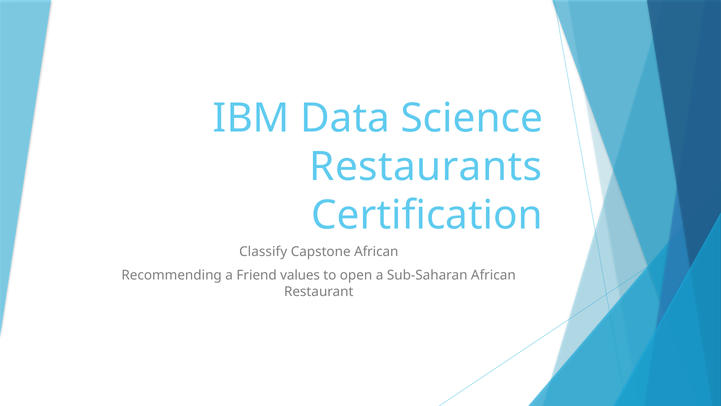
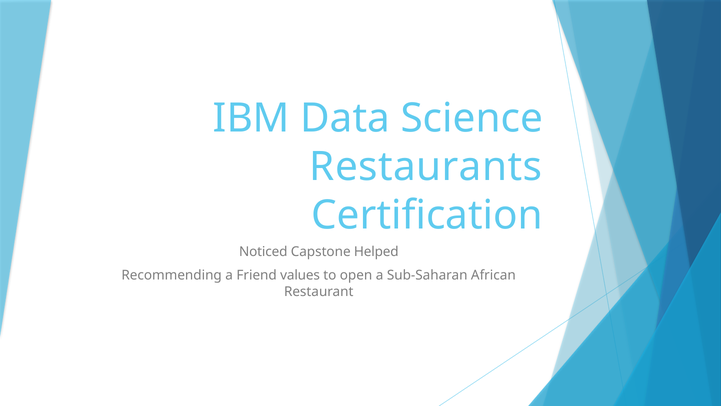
Classify: Classify -> Noticed
Capstone African: African -> Helped
